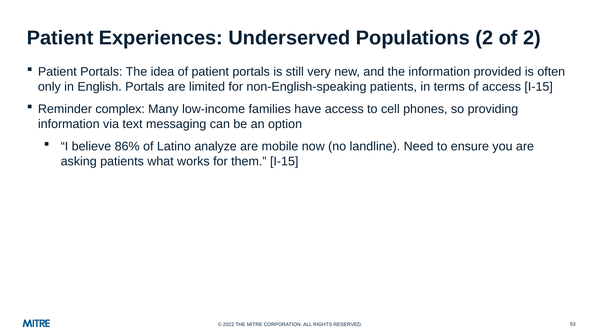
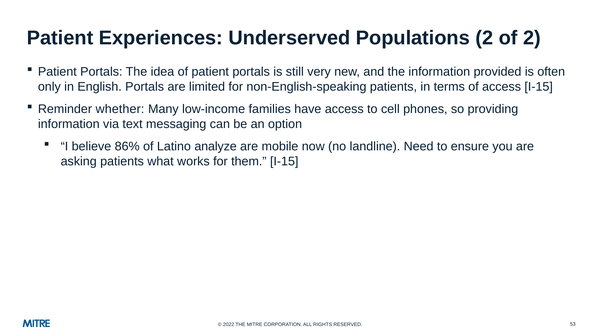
complex: complex -> whether
